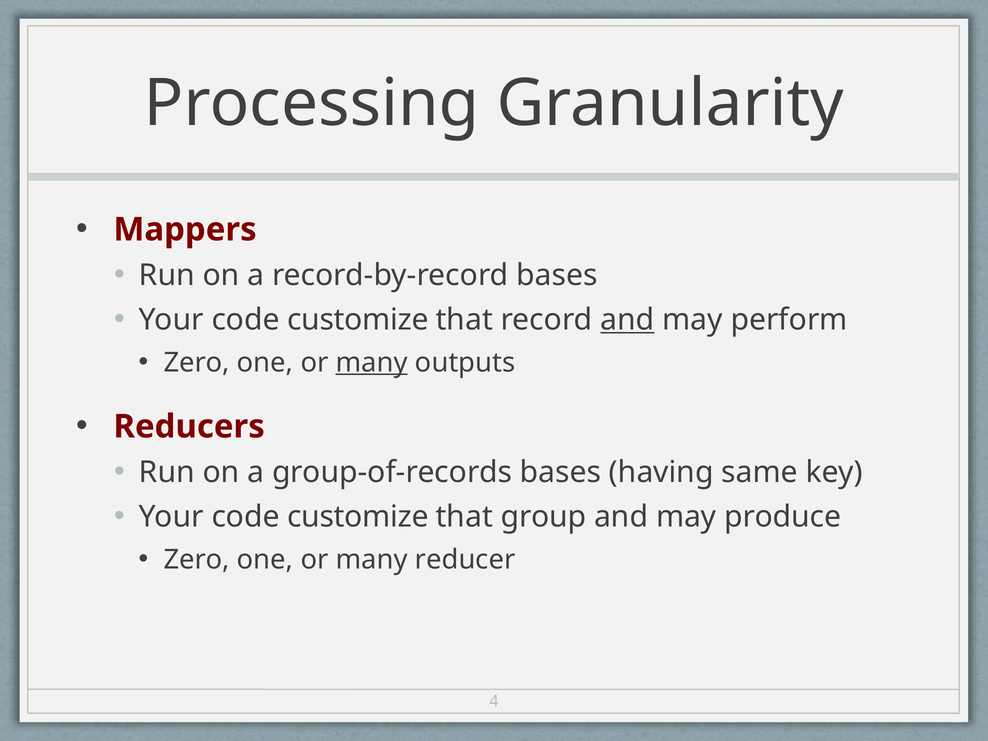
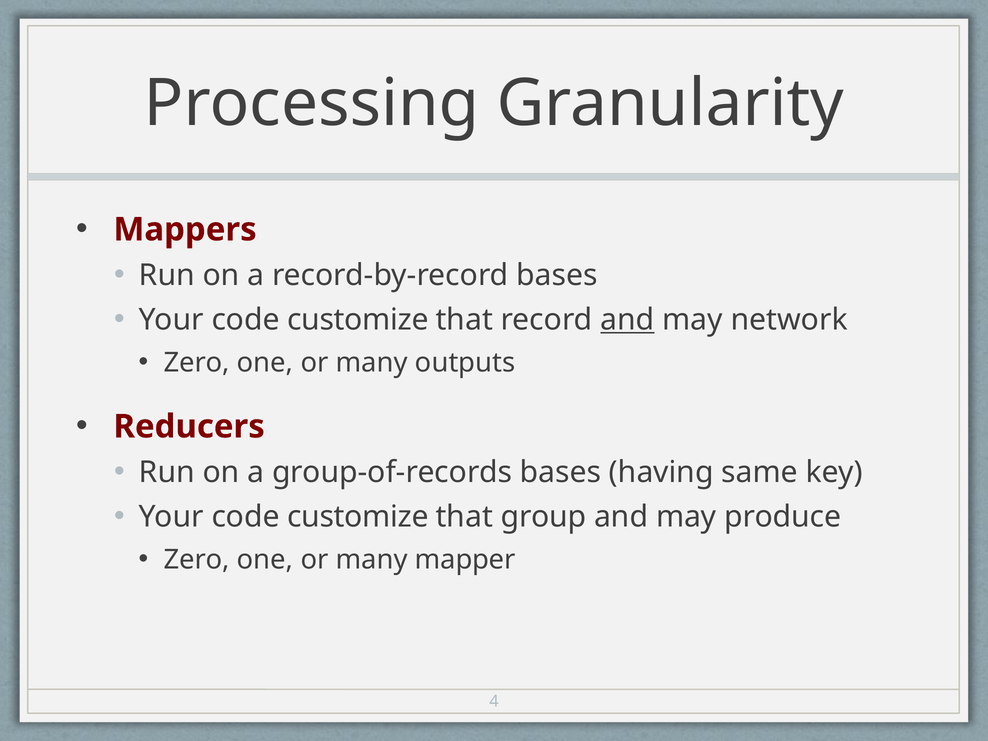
perform: perform -> network
many at (372, 363) underline: present -> none
reducer: reducer -> mapper
